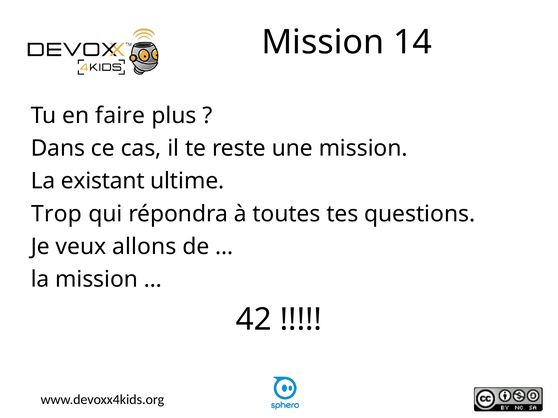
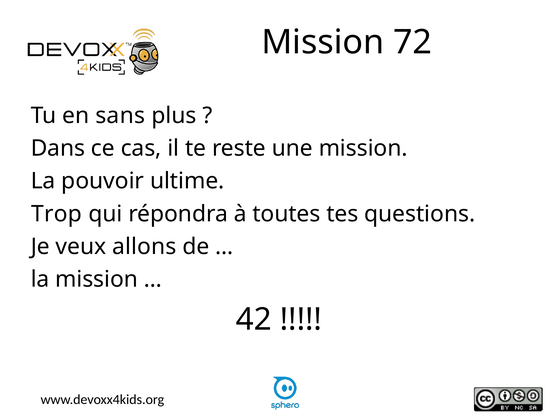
14: 14 -> 72
faire: faire -> sans
existant: existant -> pouvoir
